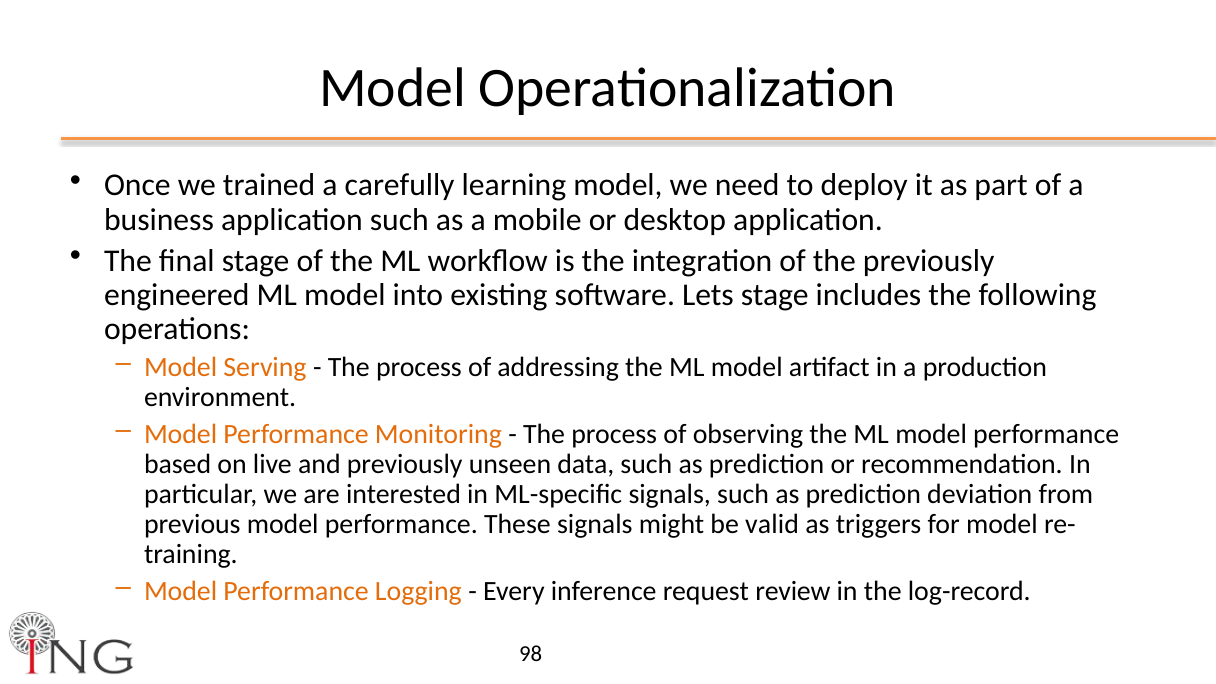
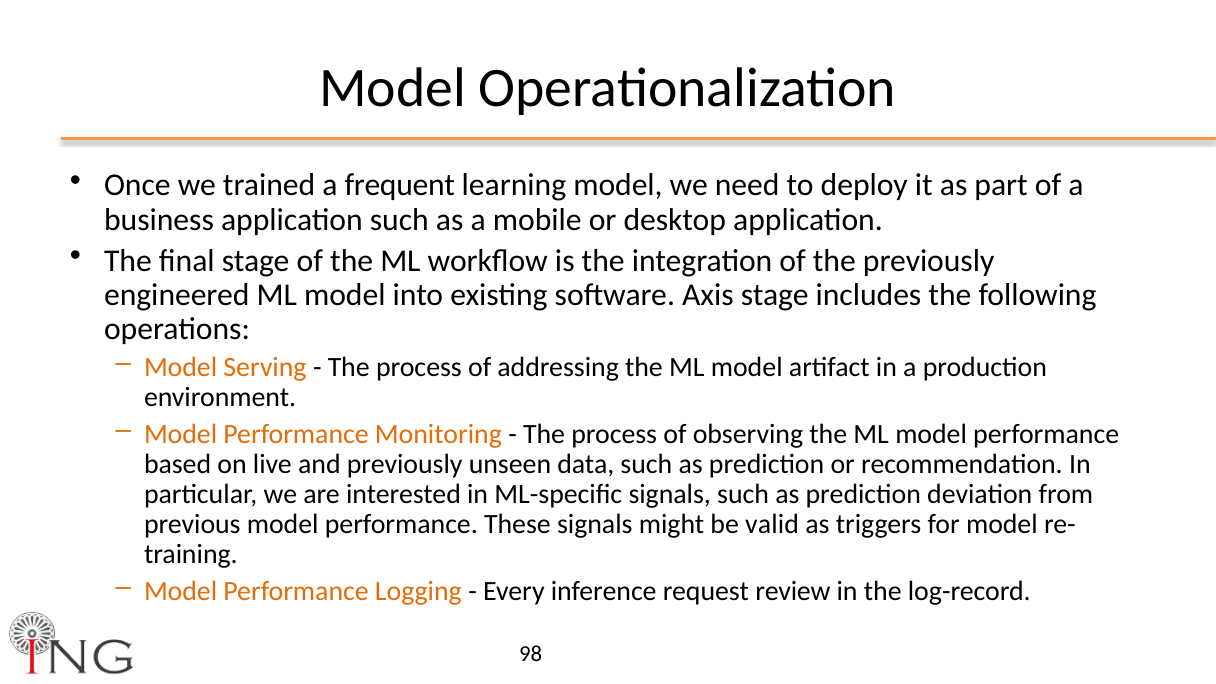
carefully: carefully -> frequent
Lets: Lets -> Axis
